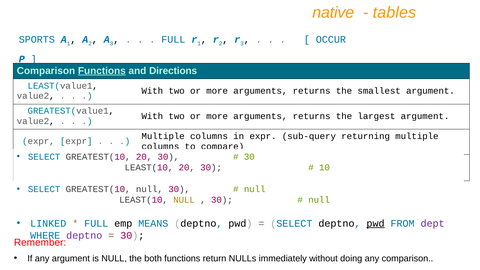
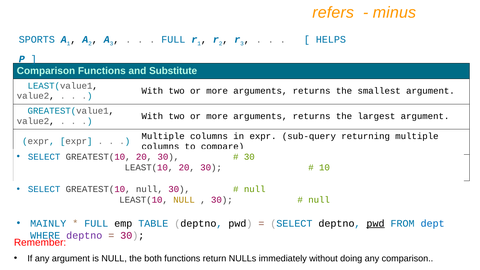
native: native -> refers
tables: tables -> minus
OCCUR: OCCUR -> HELPS
Functions at (102, 71) underline: present -> none
Directions: Directions -> Substitute
LINKED: LINKED -> MAINLY
MEANS: MEANS -> TABLE
dept colour: purple -> blue
